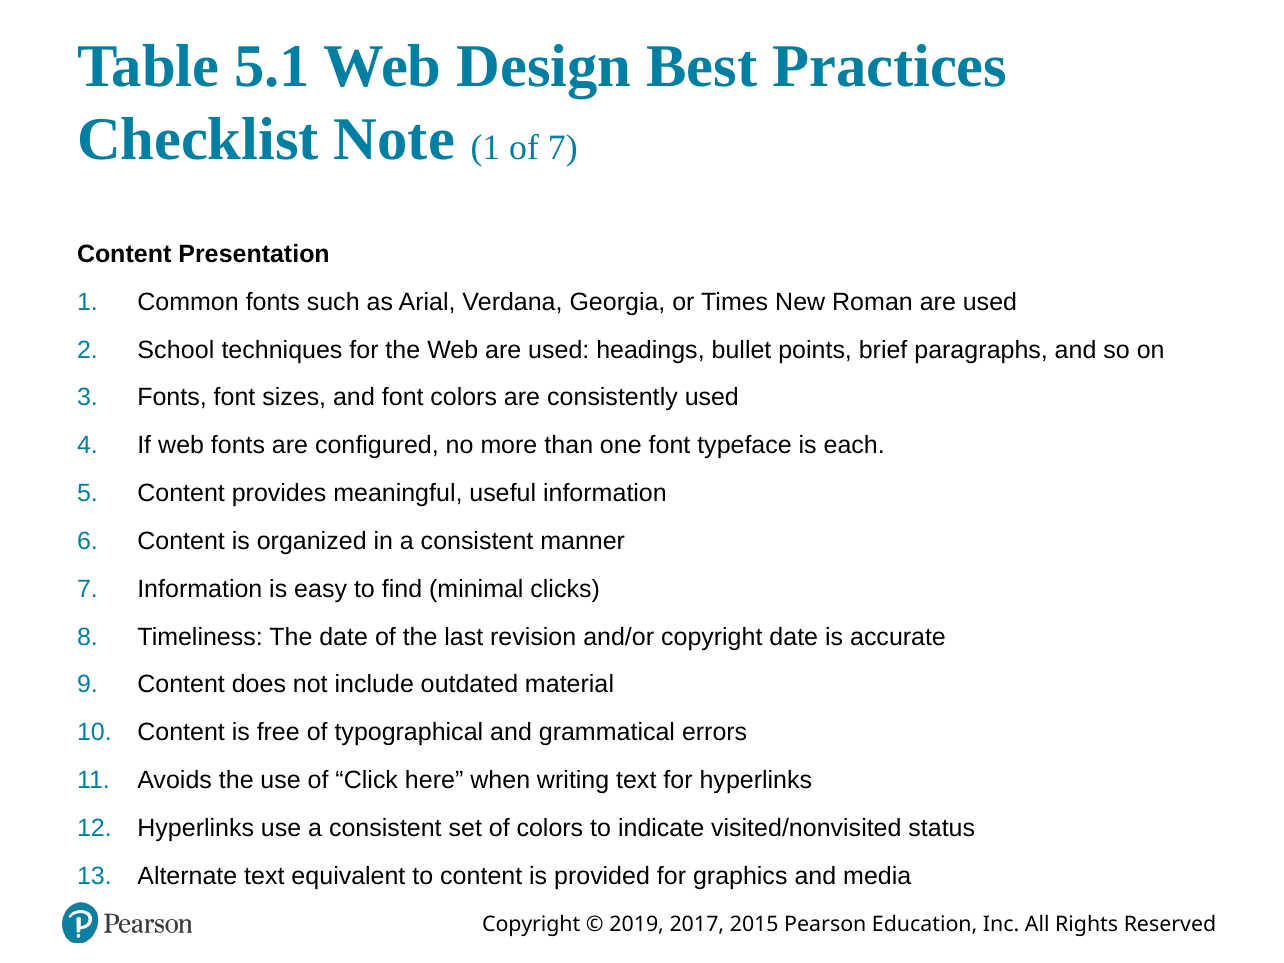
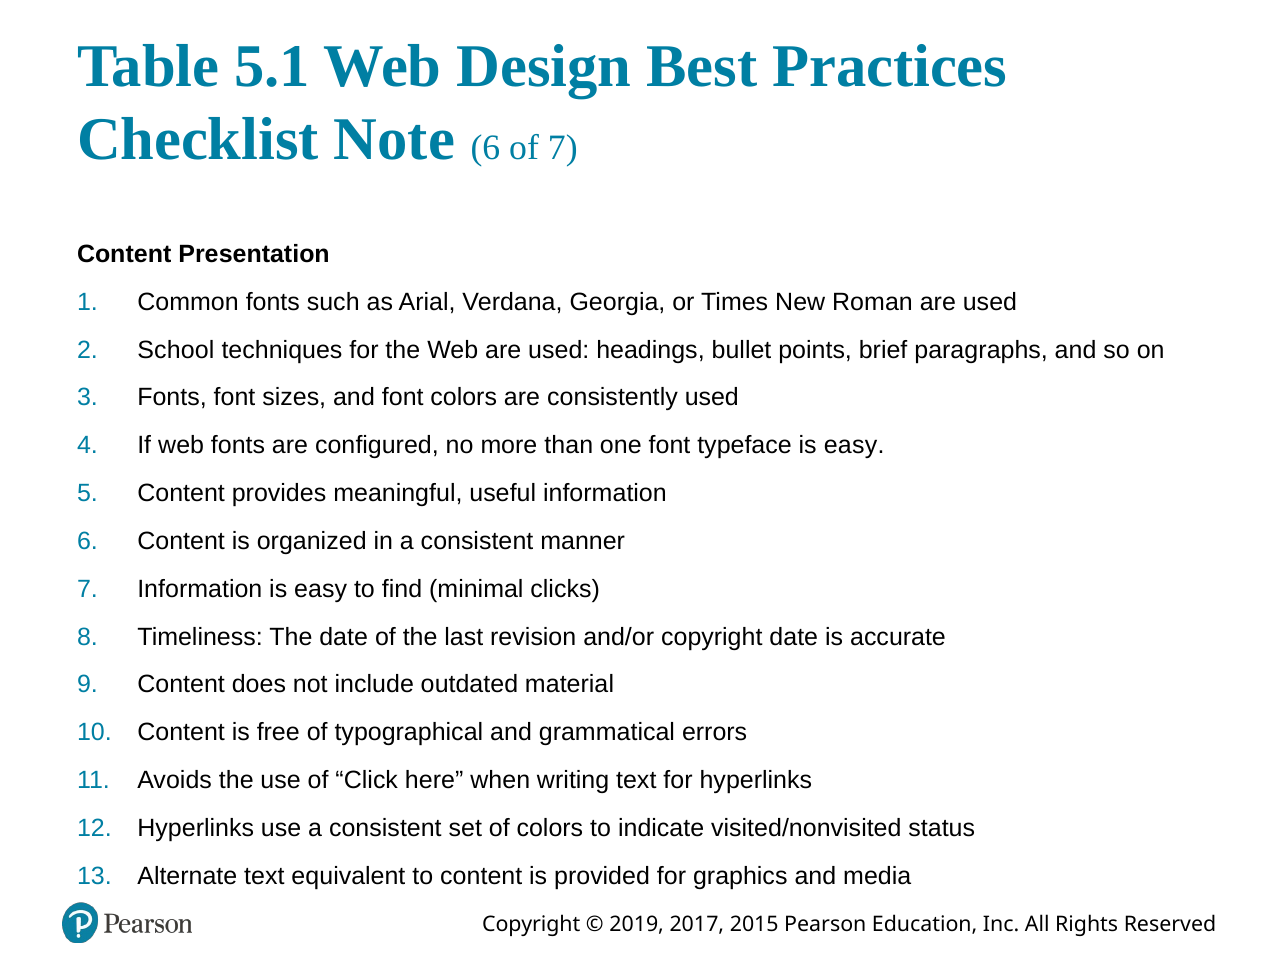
Note 1: 1 -> 6
typeface is each: each -> easy
